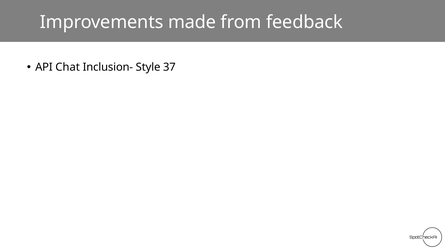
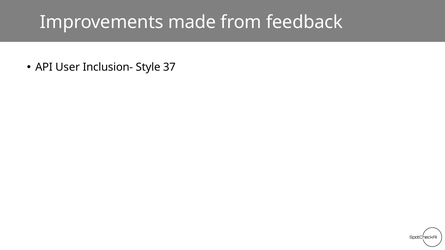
Chat: Chat -> User
